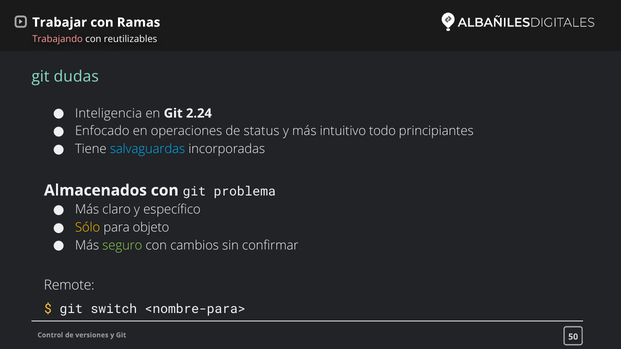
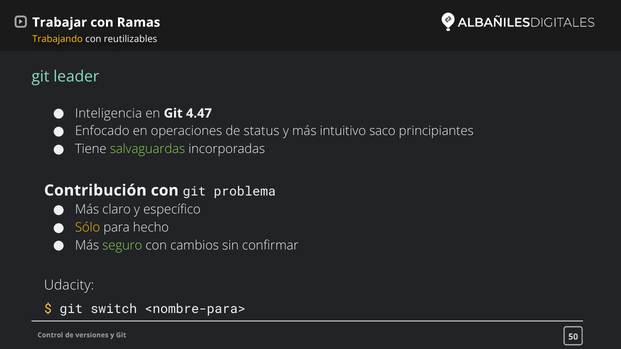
Trabajando colour: pink -> yellow
dudas: dudas -> leader
2.24: 2.24 -> 4.47
todo: todo -> saco
salvaguardas colour: light blue -> light green
Almacenados: Almacenados -> Contribución
objeto: objeto -> hecho
Remote: Remote -> Udacity
